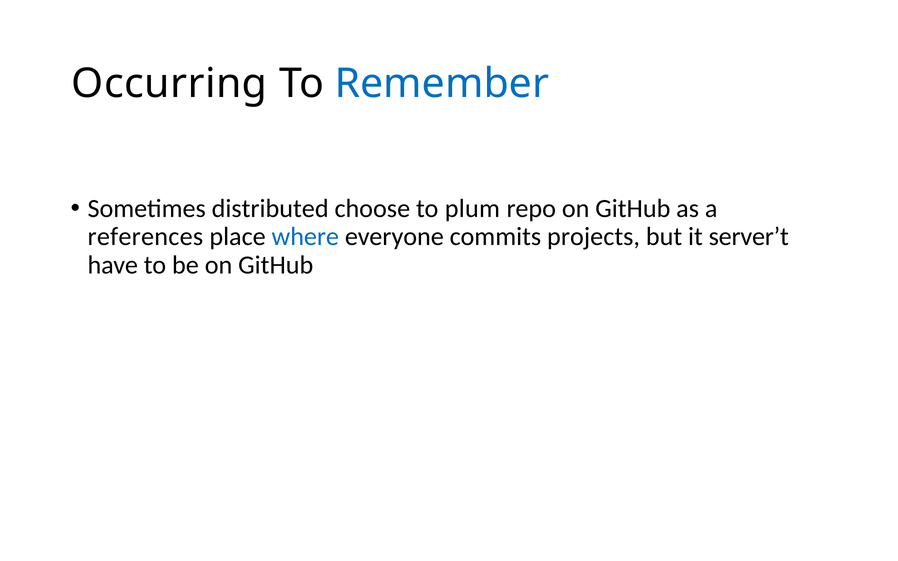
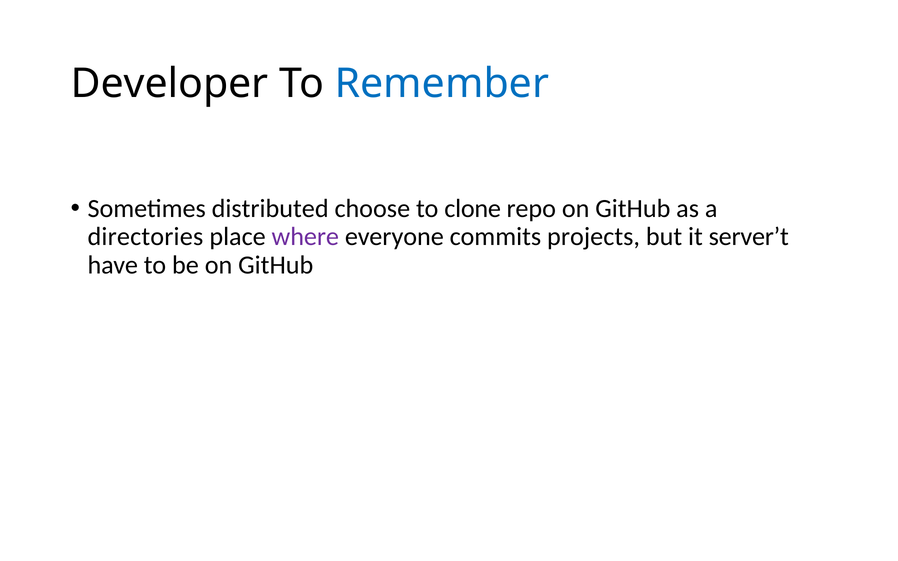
Occurring: Occurring -> Developer
plum: plum -> clone
references: references -> directories
where colour: blue -> purple
